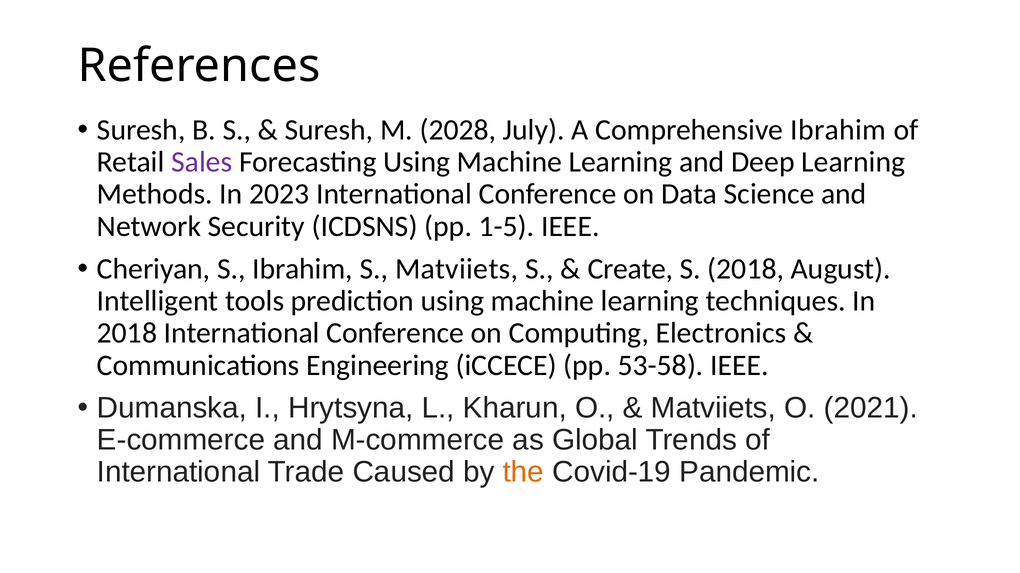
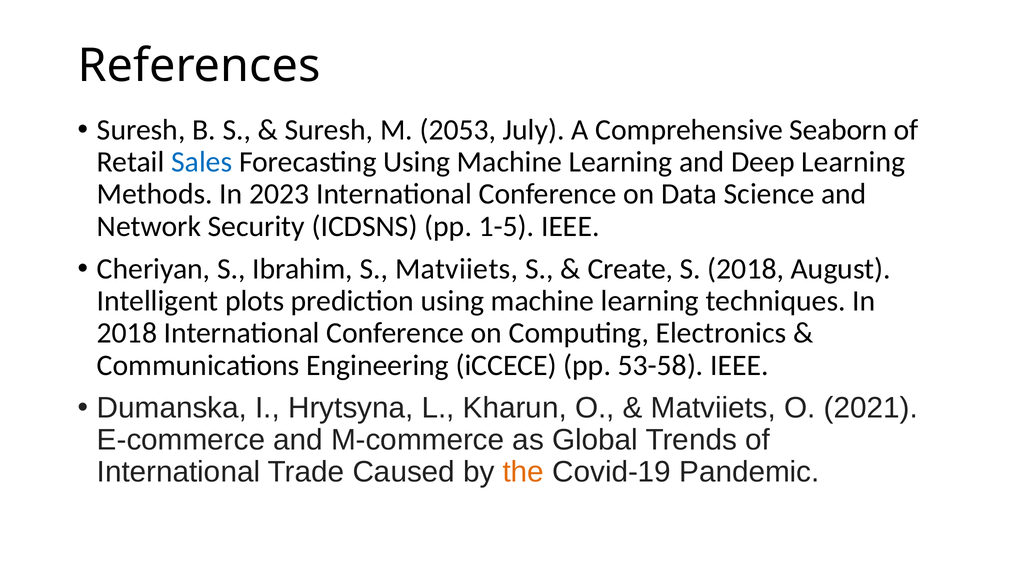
2028: 2028 -> 2053
Comprehensive Ibrahim: Ibrahim -> Seaborn
Sales colour: purple -> blue
tools: tools -> plots
